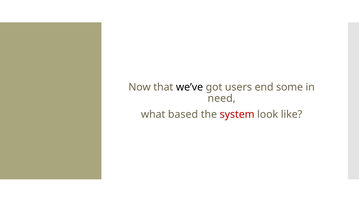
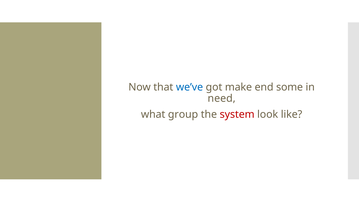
we’ve colour: black -> blue
users: users -> make
based: based -> group
